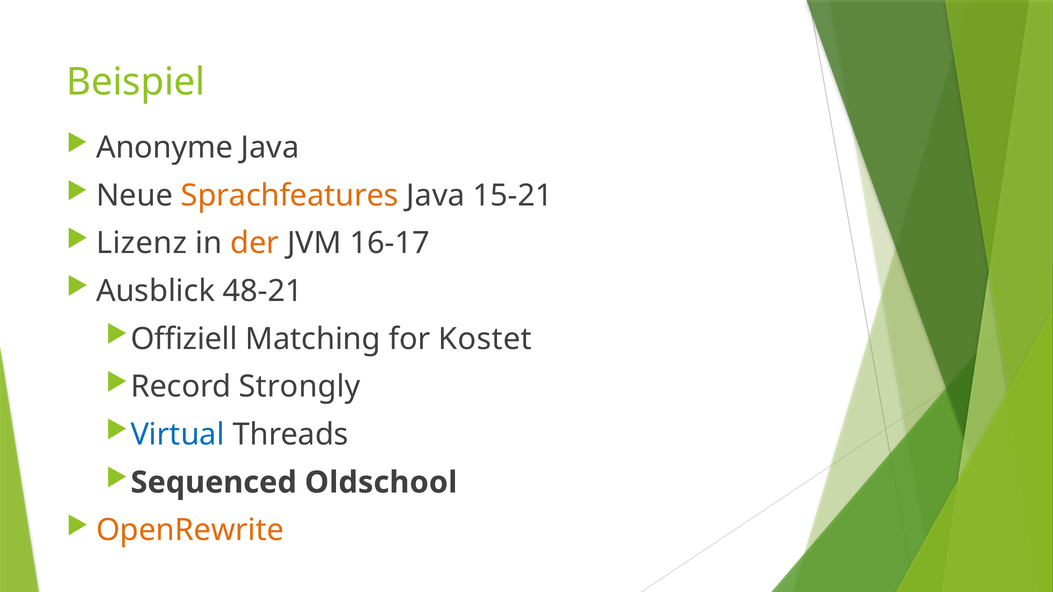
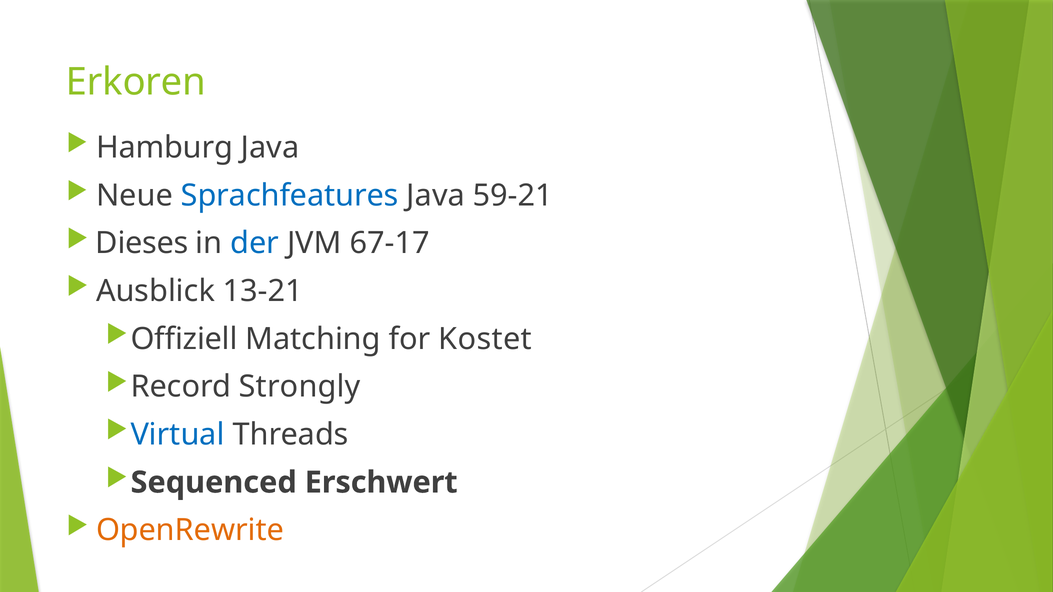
Beispiel: Beispiel -> Erkoren
Anonyme: Anonyme -> Hamburg
Sprachfeatures colour: orange -> blue
15-21: 15-21 -> 59-21
Lizenz: Lizenz -> Dieses
der colour: orange -> blue
16-17: 16-17 -> 67-17
48-21: 48-21 -> 13-21
Oldschool: Oldschool -> Erschwert
